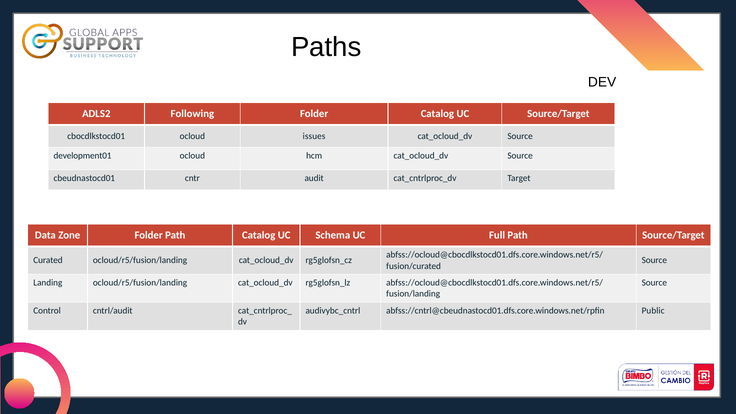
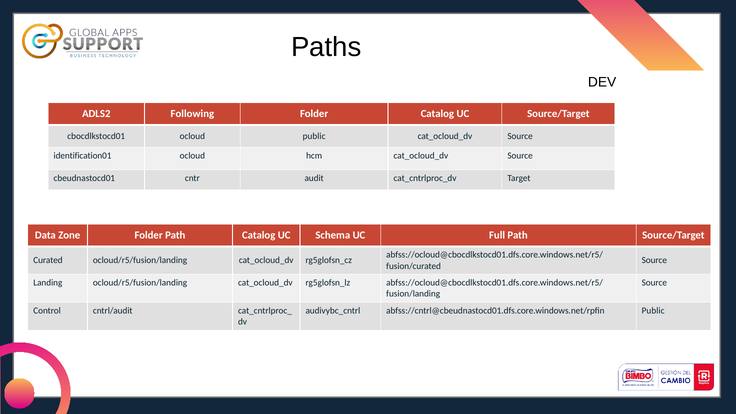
ocloud issues: issues -> public
development01: development01 -> identification01
